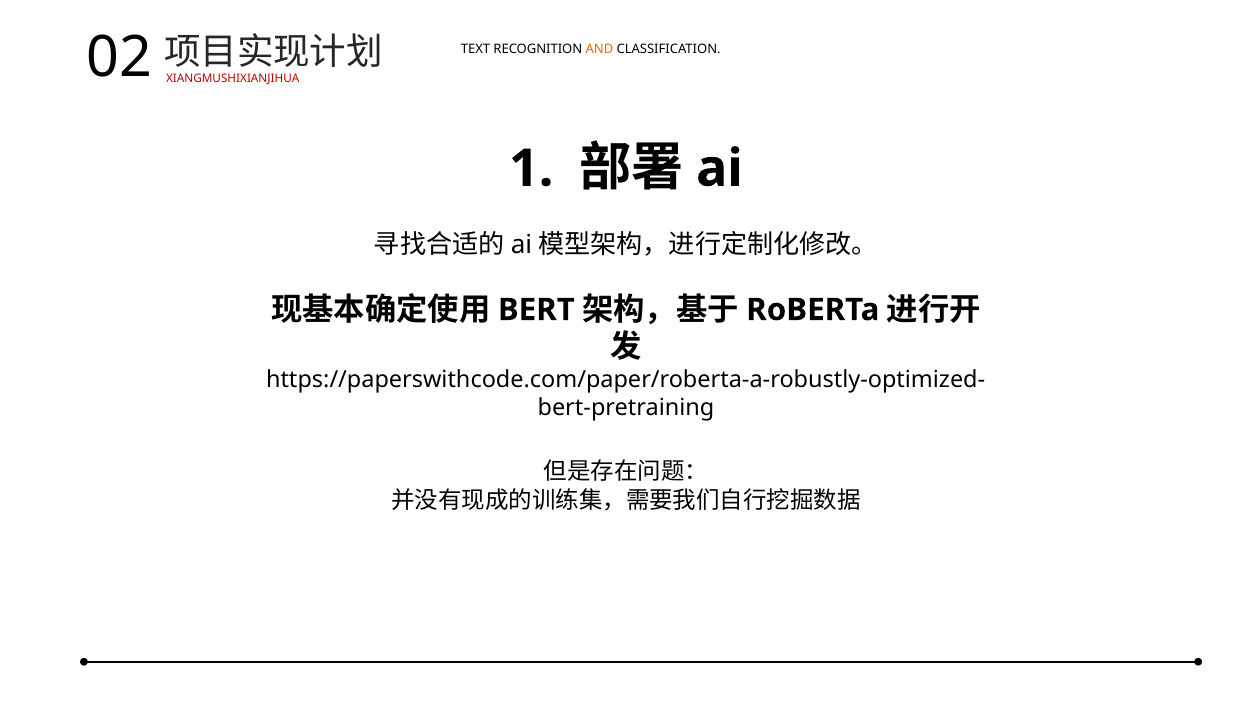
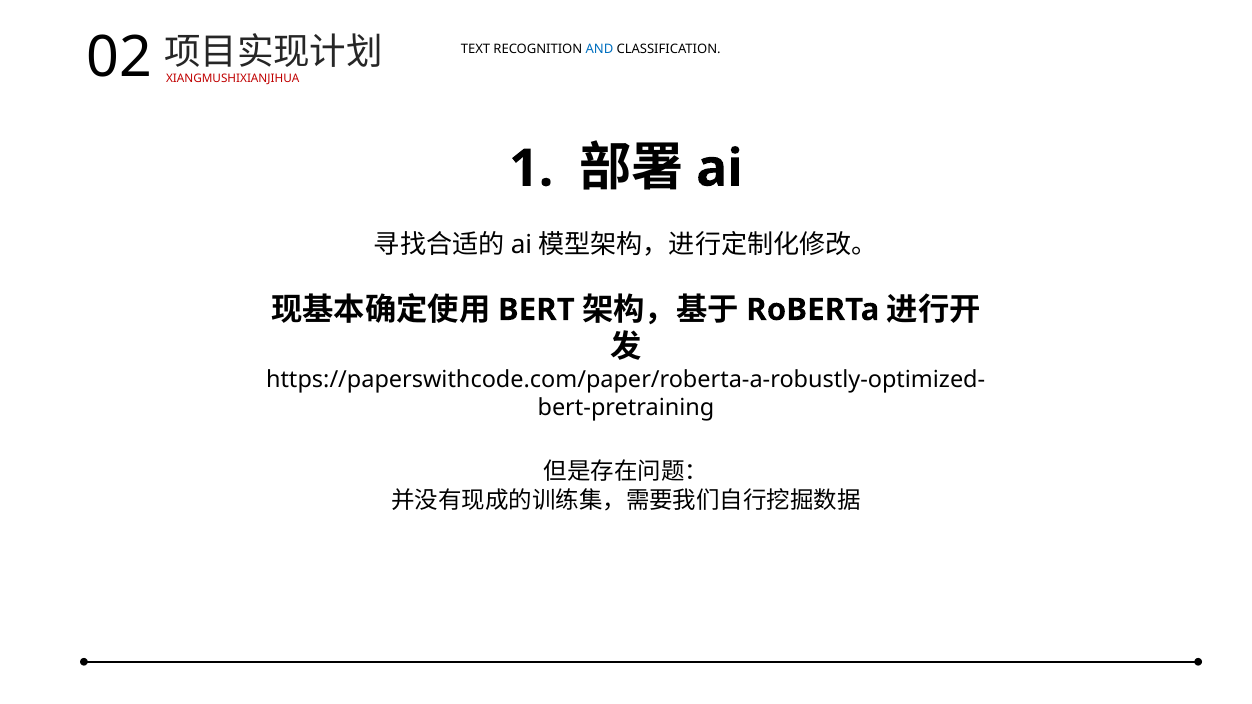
AND colour: orange -> blue
